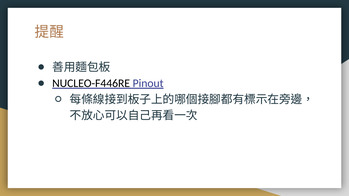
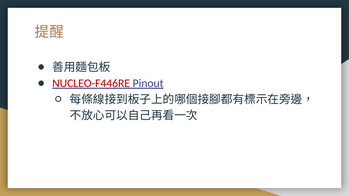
NUCLEO-F446RE colour: black -> red
